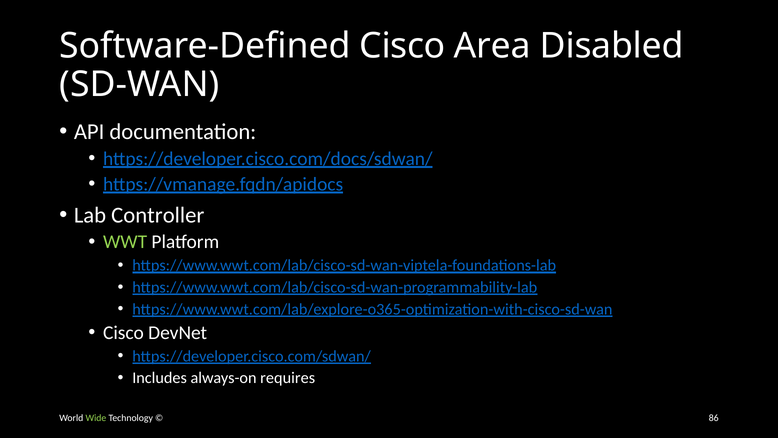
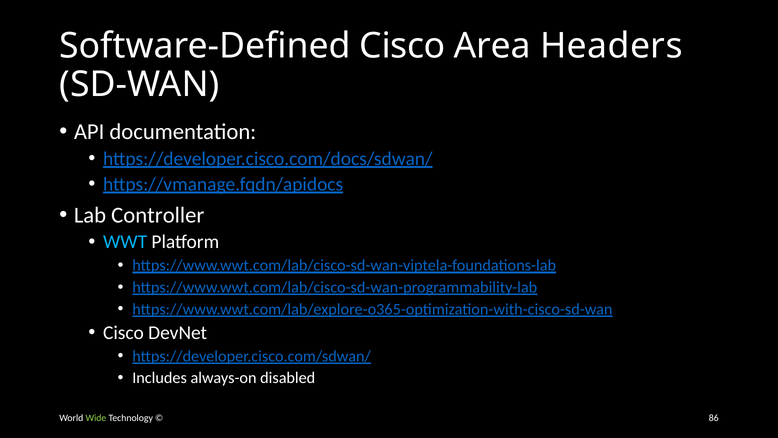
Disabled: Disabled -> Headers
WWT colour: light green -> light blue
requires: requires -> disabled
